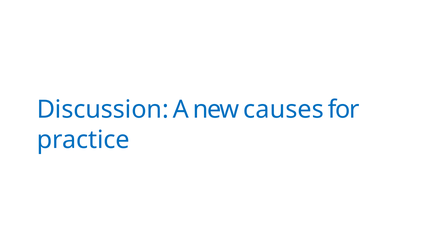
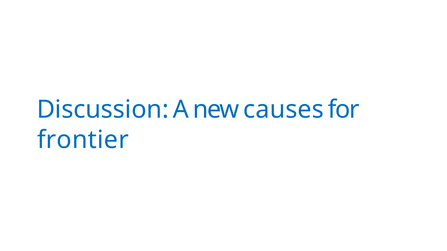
practice: practice -> frontier
